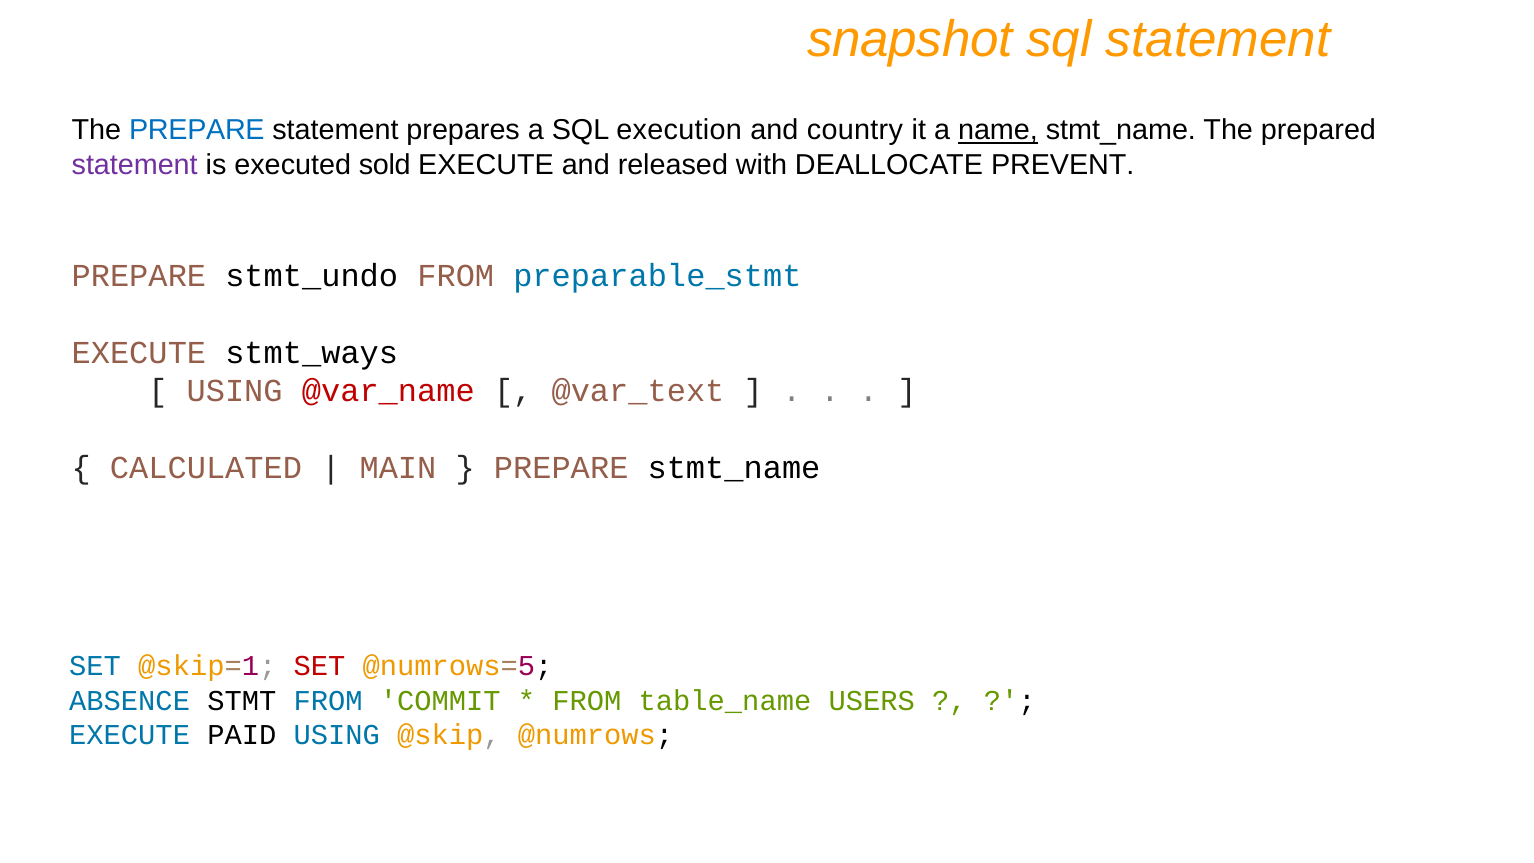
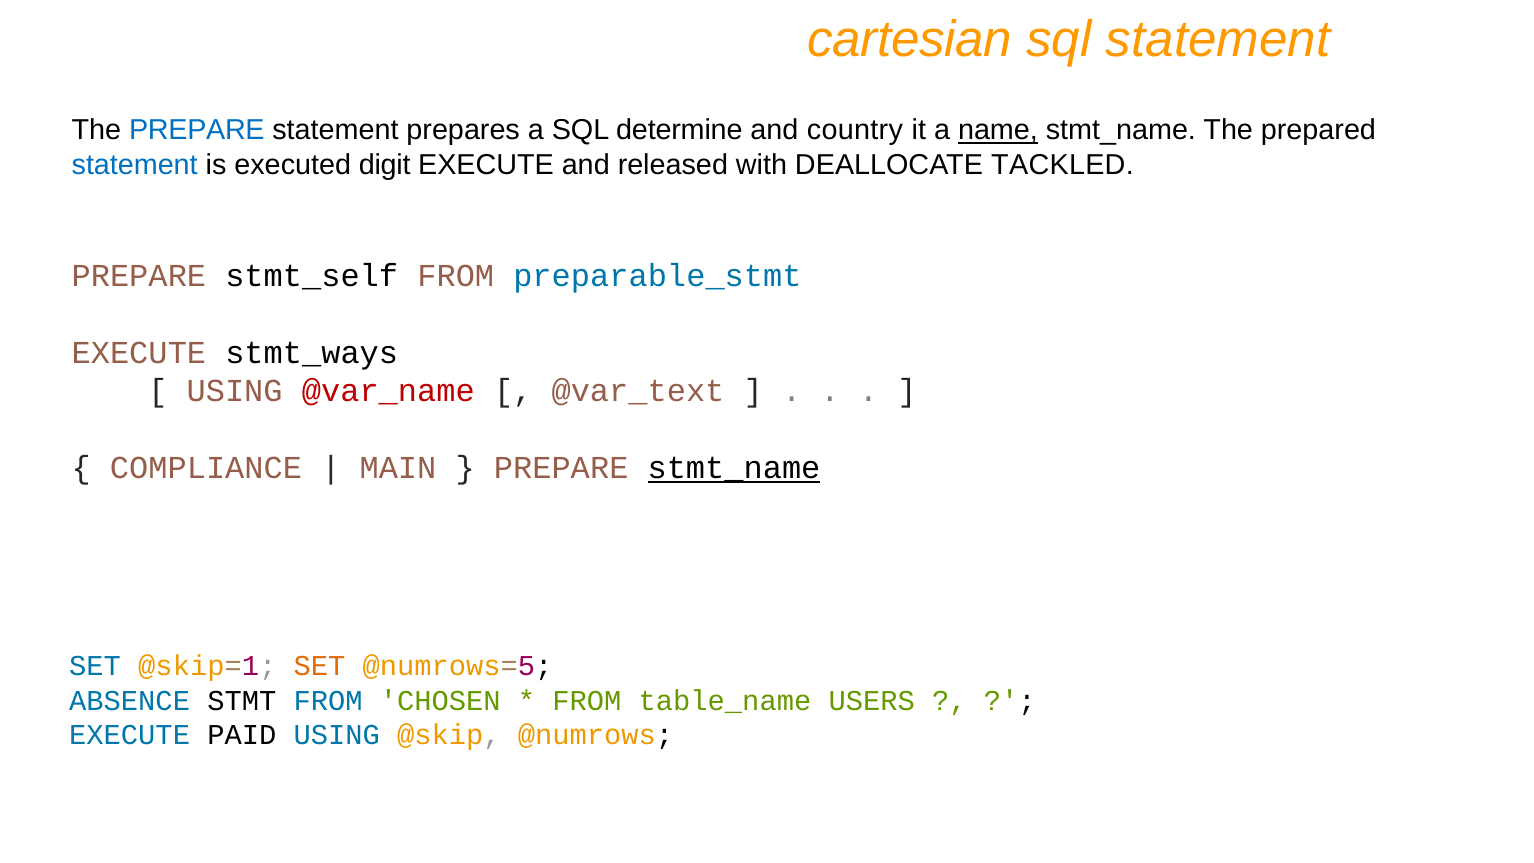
snapshot: snapshot -> cartesian
execution: execution -> determine
statement at (135, 165) colour: purple -> blue
sold: sold -> digit
PREVENT: PREVENT -> TACKLED
stmt_undo: stmt_undo -> stmt_self
CALCULATED: CALCULATED -> COMPLIANCE
stmt_name at (734, 468) underline: none -> present
SET at (319, 666) colour: red -> orange
COMMIT: COMMIT -> CHOSEN
